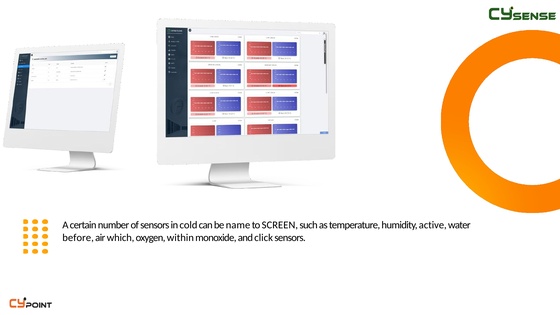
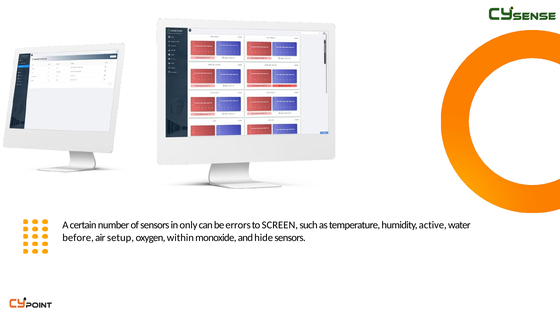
cold: cold -> only
name: name -> errors
which: which -> setup
click: click -> hide
